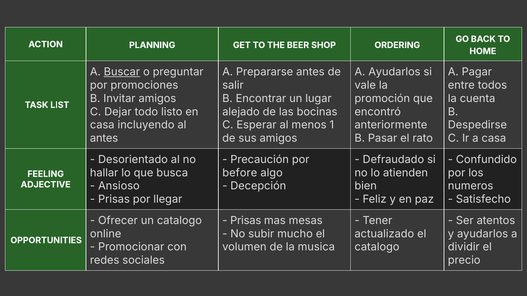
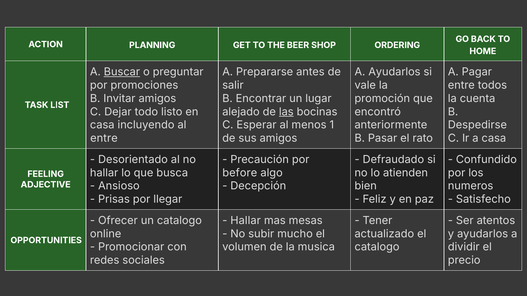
las underline: none -> present
antes at (104, 138): antes -> entre
Prisas at (246, 221): Prisas -> Hallar
